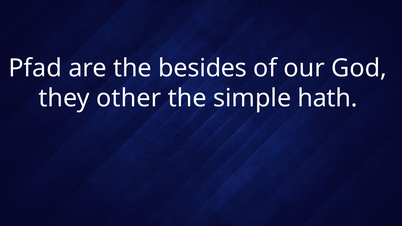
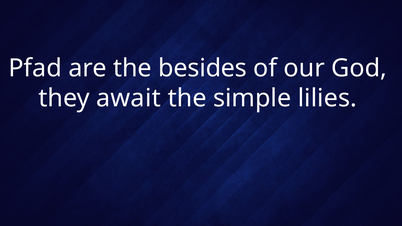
other: other -> await
hath: hath -> lilies
